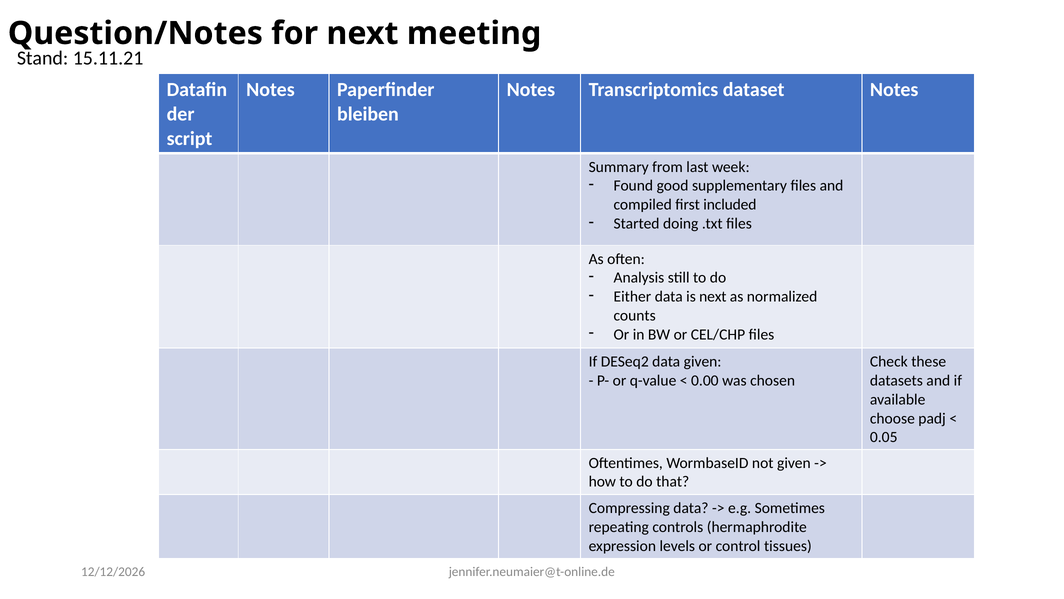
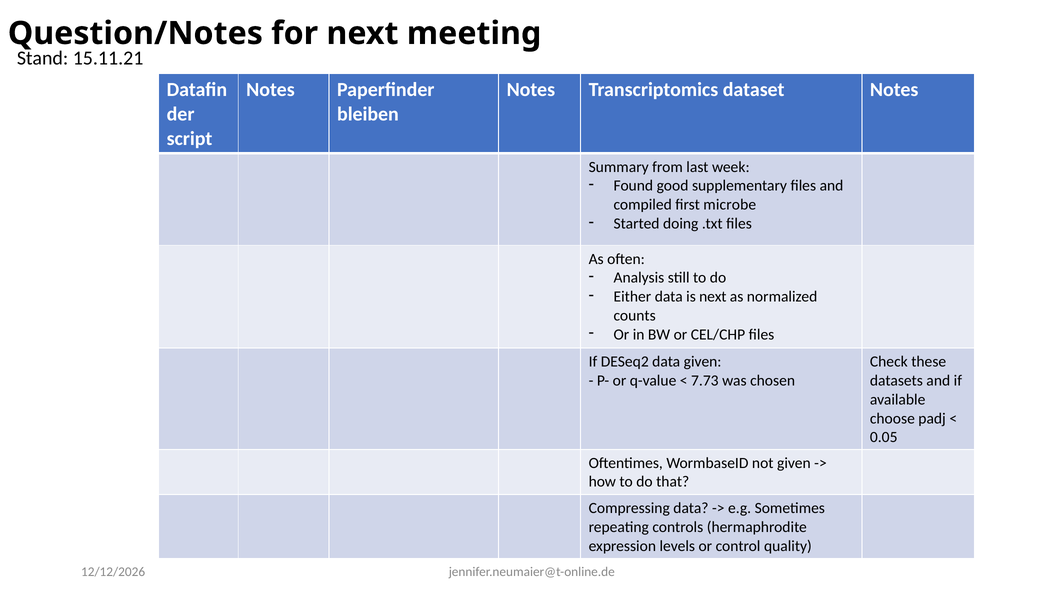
included: included -> microbe
0.00: 0.00 -> 7.73
tissues: tissues -> quality
